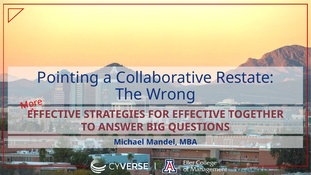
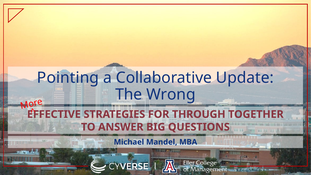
Restate: Restate -> Update
FOR EFFECTIVE: EFFECTIVE -> THROUGH
